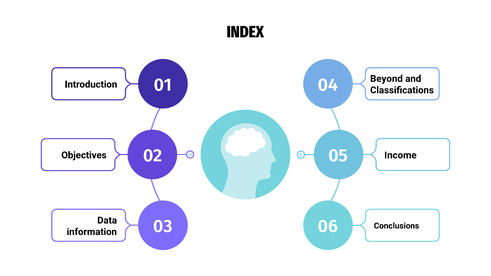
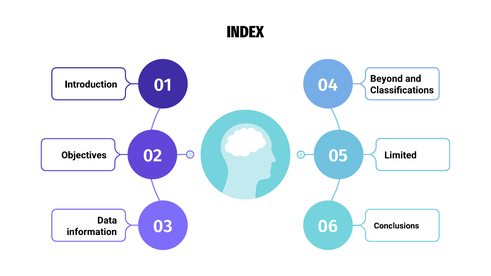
Income: Income -> Limited
